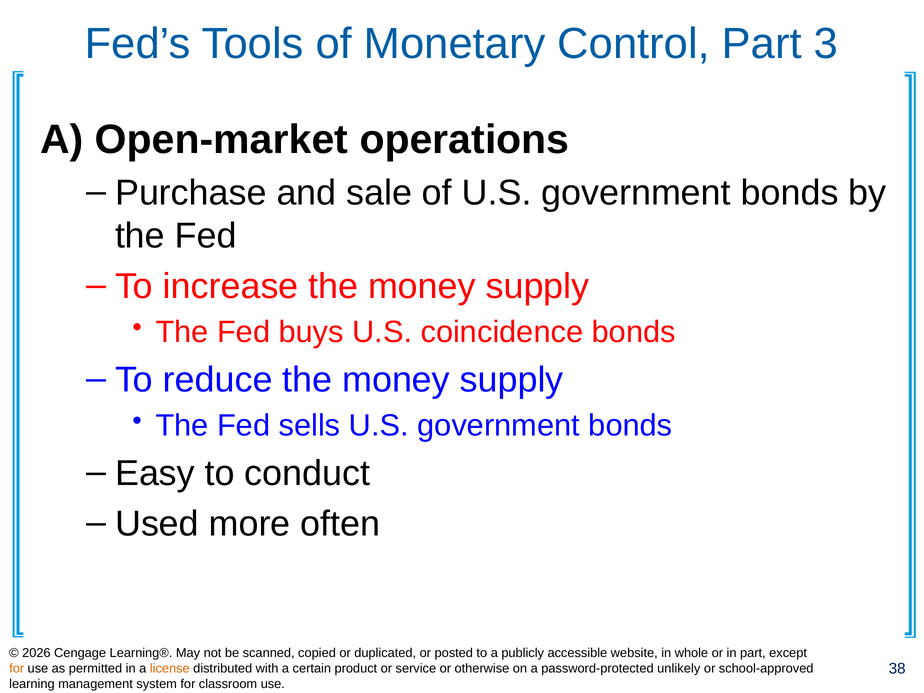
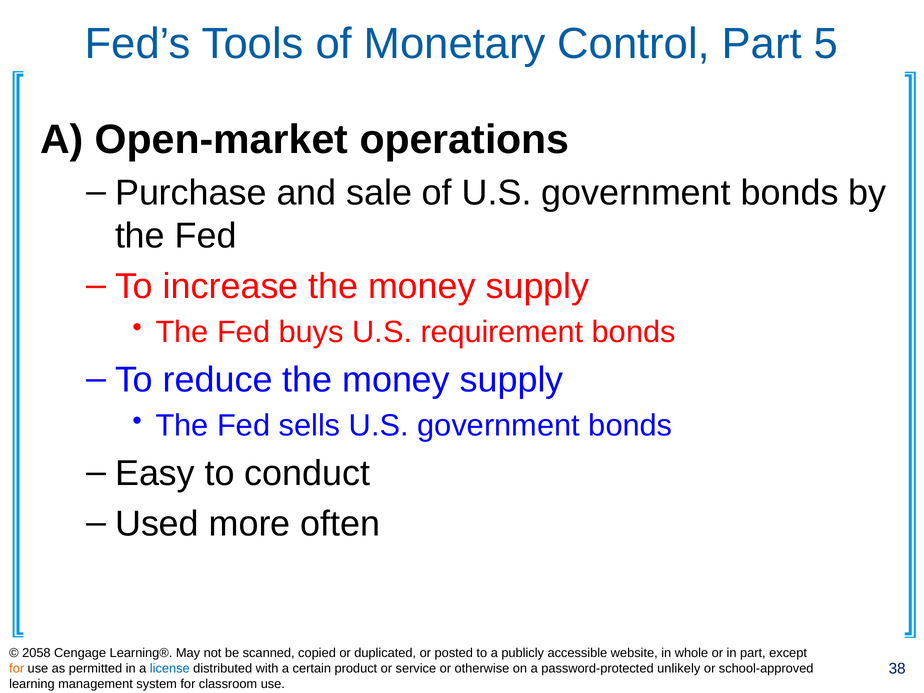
3: 3 -> 5
coincidence: coincidence -> requirement
2026: 2026 -> 2058
license colour: orange -> blue
